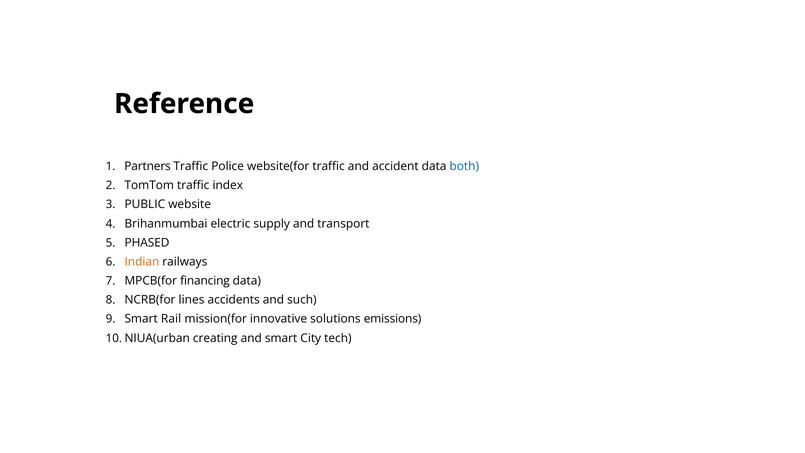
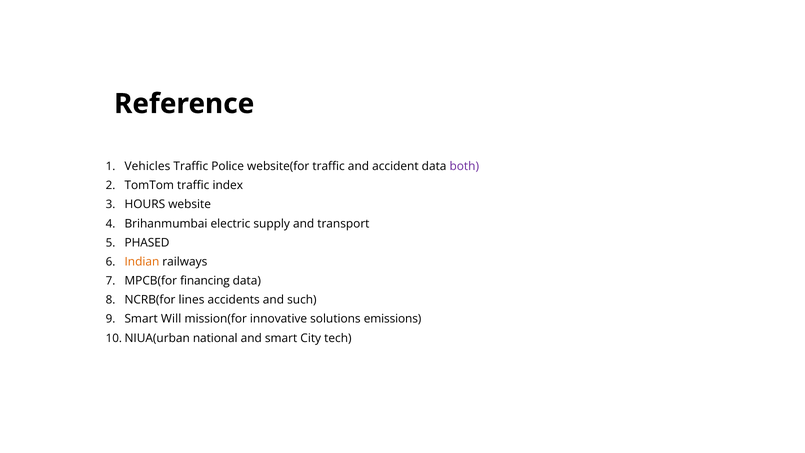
Partners: Partners -> Vehicles
both colour: blue -> purple
PUBLIC: PUBLIC -> HOURS
Rail: Rail -> Will
creating: creating -> national
